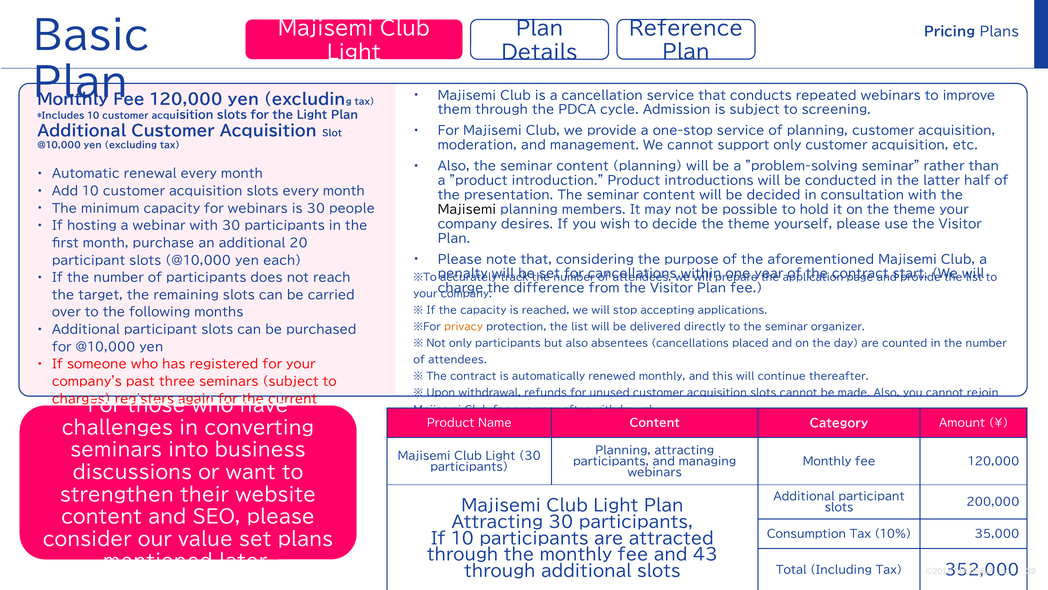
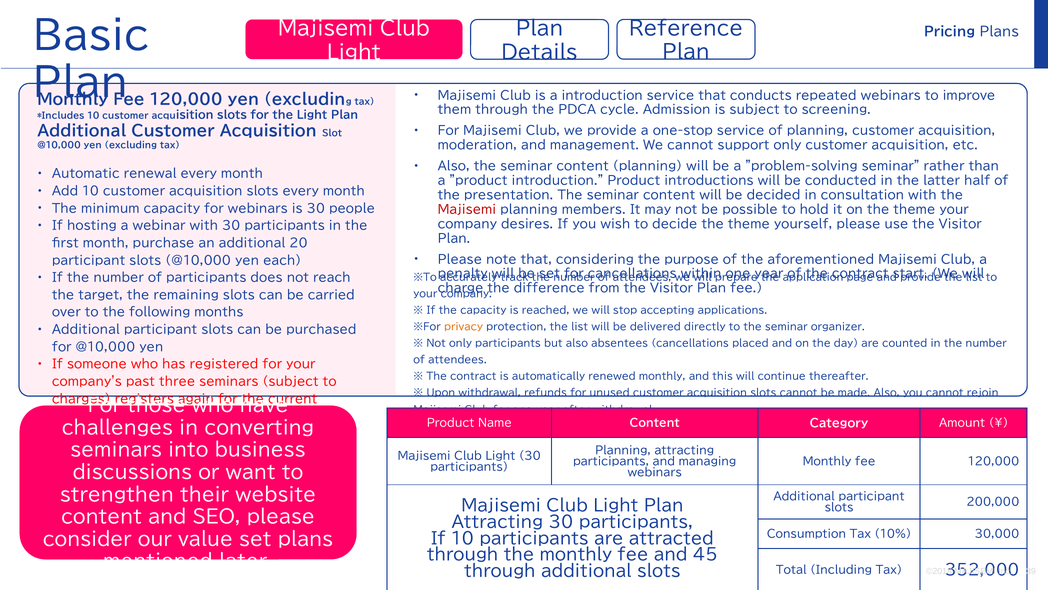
a cancellation: cancellation -> introduction
Majisemi at (467, 210) colour: black -> red
35,000: 35,000 -> 30,000
43: 43 -> 45
